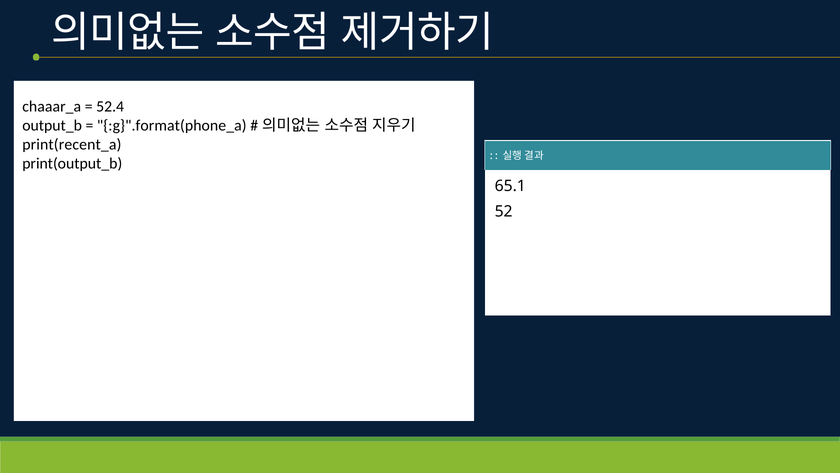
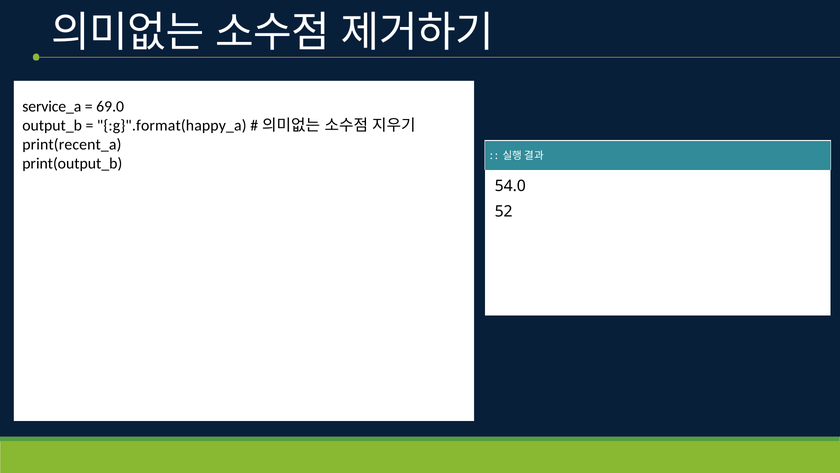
chaaar_a: chaaar_a -> service_a
52.4: 52.4 -> 69.0
:g}".format(phone_a: :g}".format(phone_a -> :g}".format(happy_a
65.1: 65.1 -> 54.0
